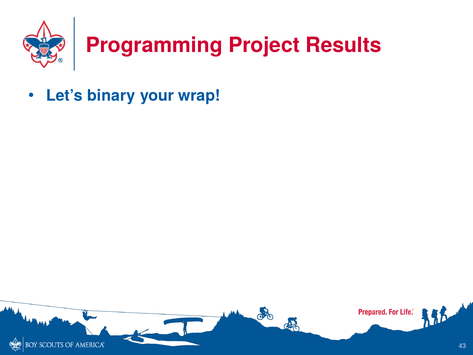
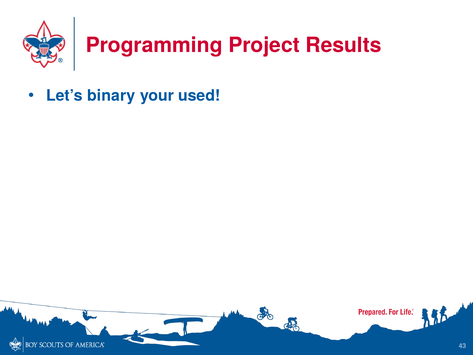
wrap: wrap -> used
